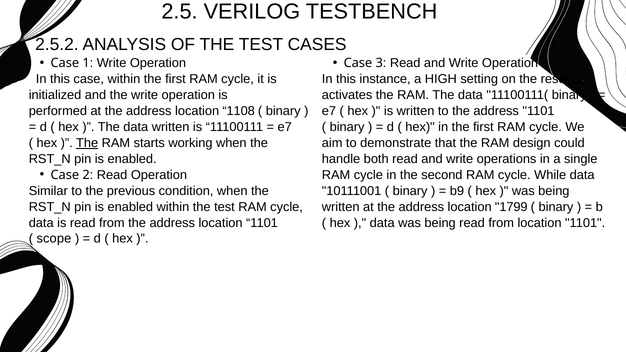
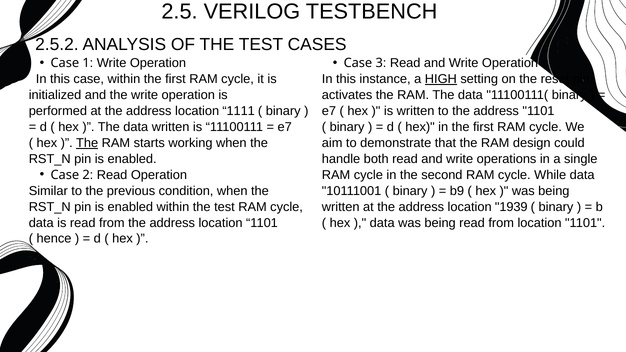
HIGH underline: none -> present
1108: 1108 -> 1111
1799: 1799 -> 1939
scope: scope -> hence
